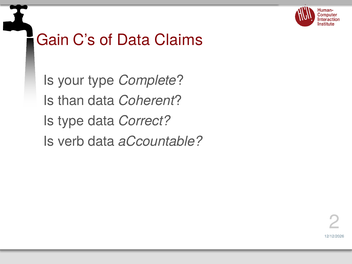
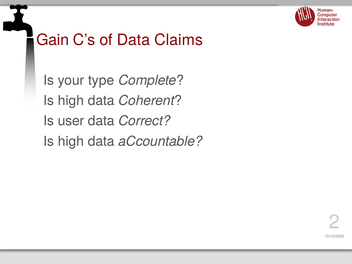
than at (71, 101): than -> high
Is type: type -> user
verb at (71, 141): verb -> high
